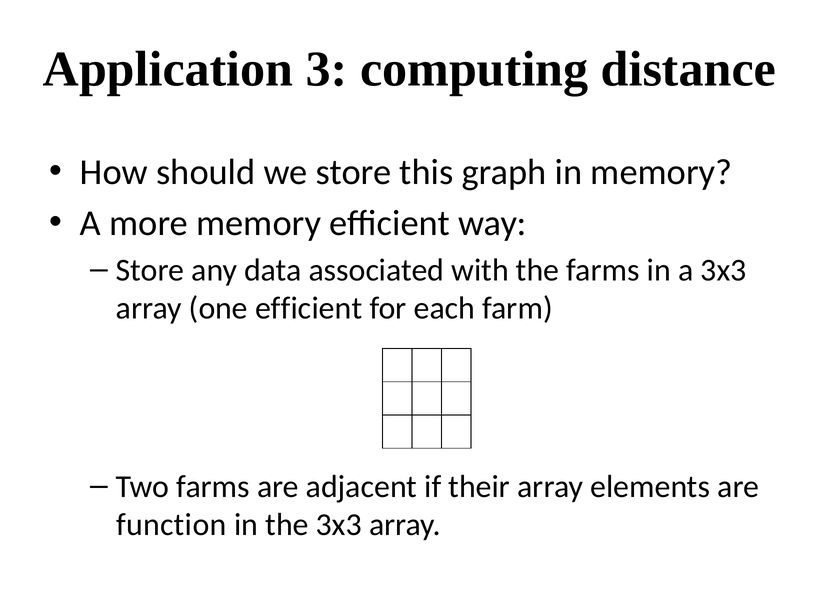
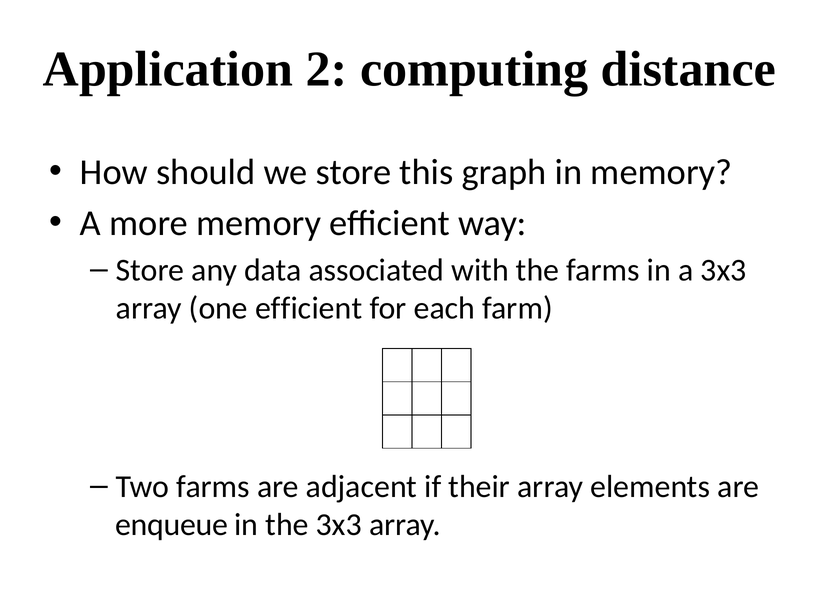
3: 3 -> 2
function: function -> enqueue
